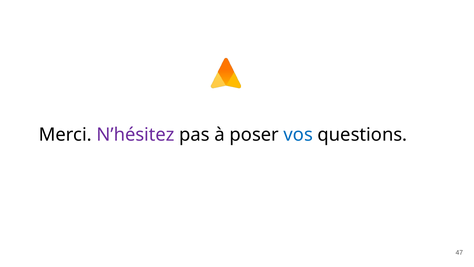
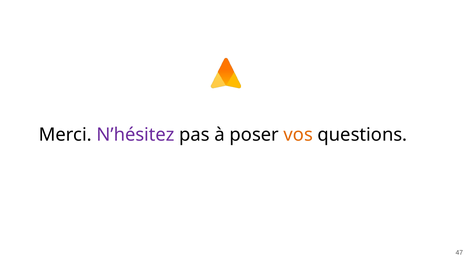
vos colour: blue -> orange
